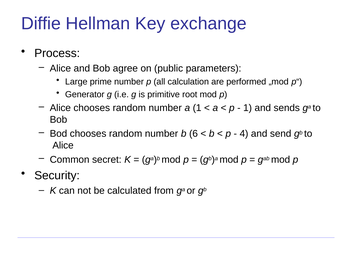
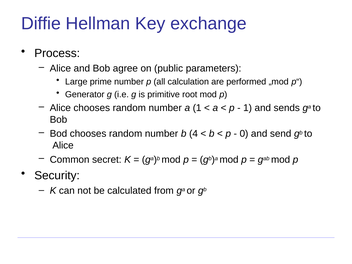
6: 6 -> 4
4: 4 -> 0
